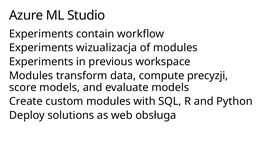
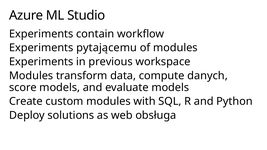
wizualizacja: wizualizacja -> pytającemu
precyzji: precyzji -> danych
